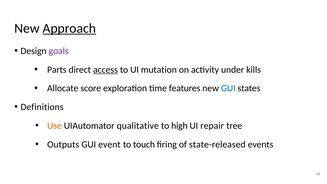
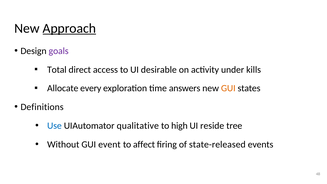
Parts: Parts -> Total
access underline: present -> none
mutation: mutation -> desirable
score: score -> every
features: features -> answers
GUI at (228, 88) colour: blue -> orange
Use colour: orange -> blue
repair: repair -> reside
Outputs: Outputs -> Without
touch: touch -> affect
